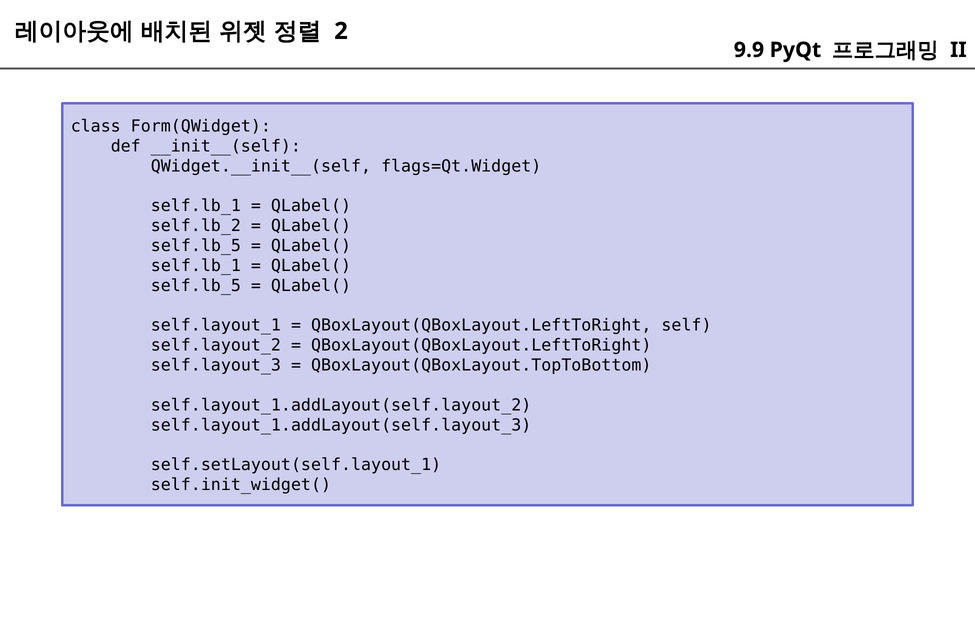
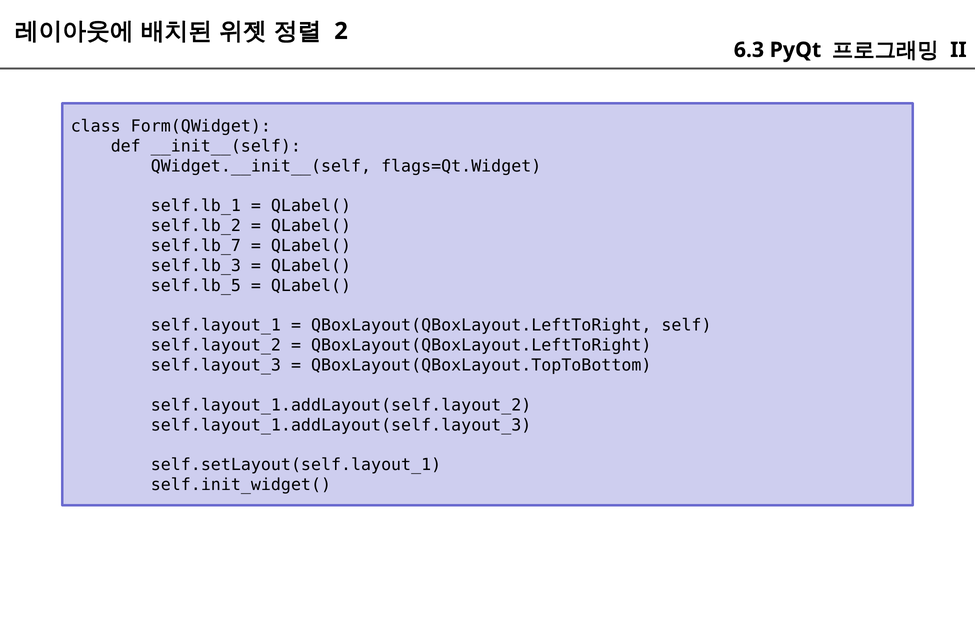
9.9: 9.9 -> 6.3
self.lb_5 at (196, 246): self.lb_5 -> self.lb_7
self.lb_1 at (196, 266): self.lb_1 -> self.lb_3
